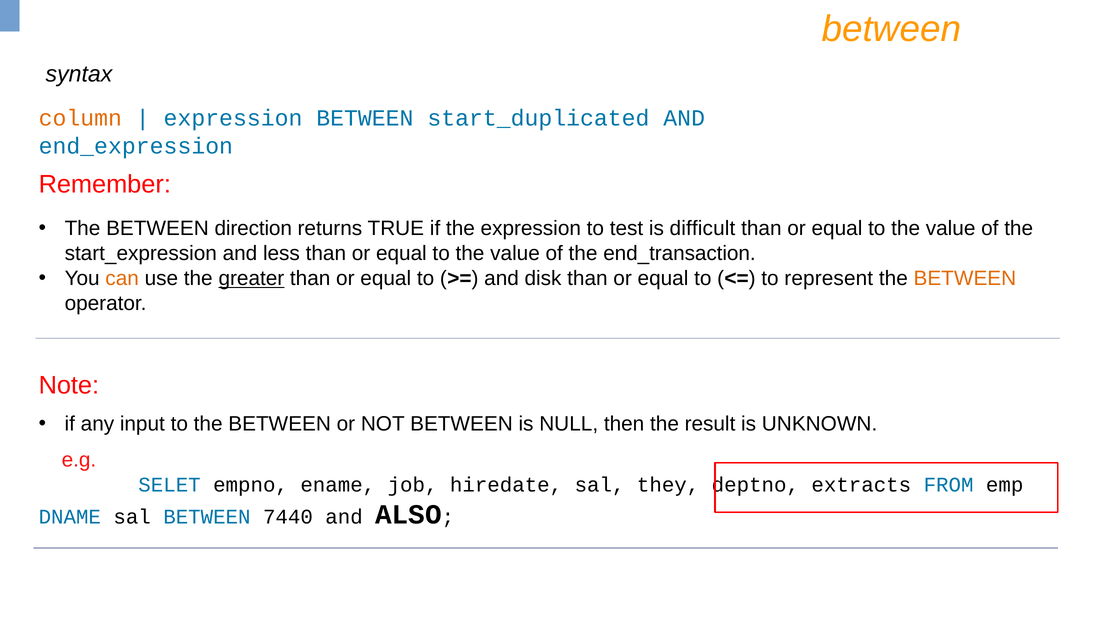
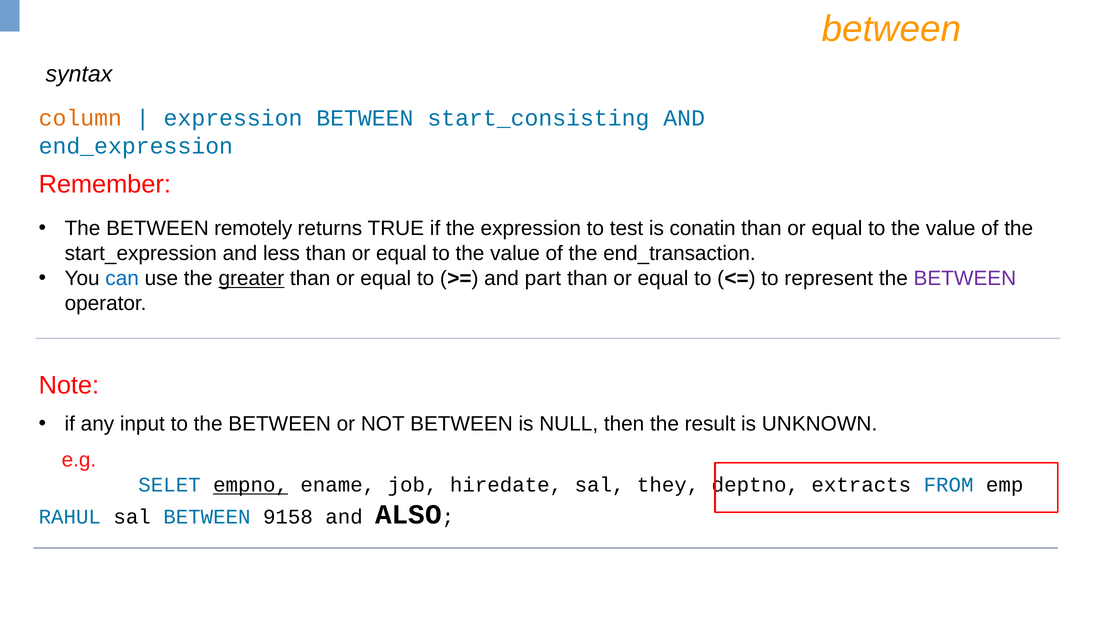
start_duplicated: start_duplicated -> start_consisting
direction: direction -> remotely
difficult: difficult -> conatin
can colour: orange -> blue
disk: disk -> part
BETWEEN at (965, 278) colour: orange -> purple
empno underline: none -> present
DNAME: DNAME -> RAHUL
7440: 7440 -> 9158
